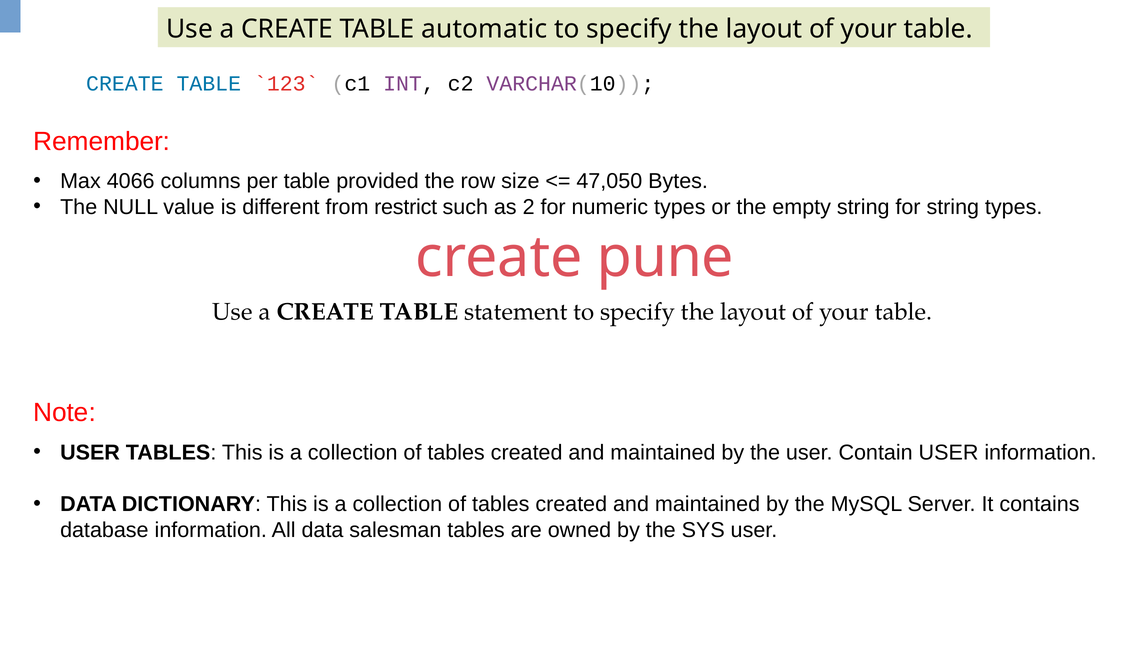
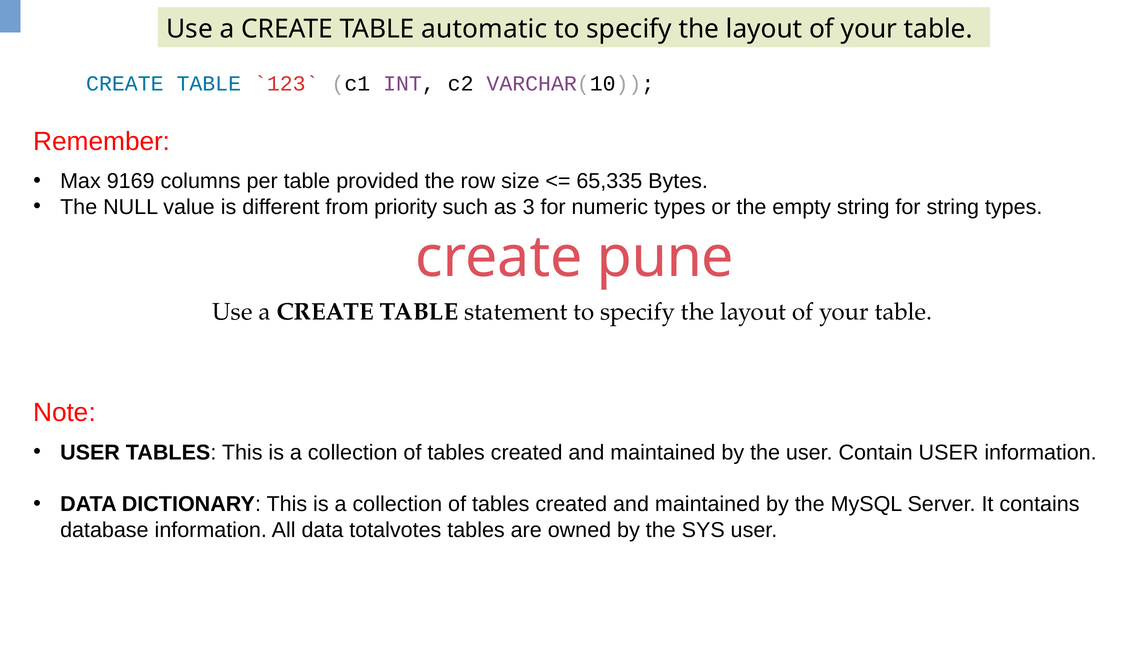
4066: 4066 -> 9169
47,050: 47,050 -> 65,335
restrict: restrict -> priority
2: 2 -> 3
salesman: salesman -> totalvotes
